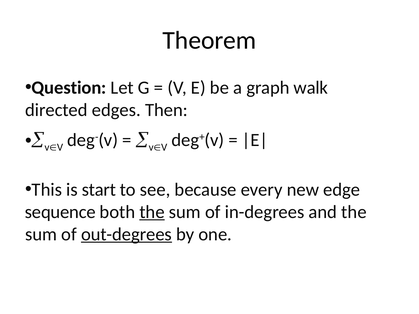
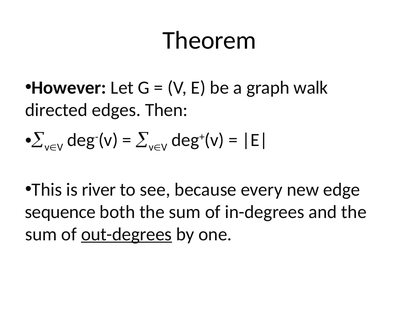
Question: Question -> However
start: start -> river
the at (152, 212) underline: present -> none
